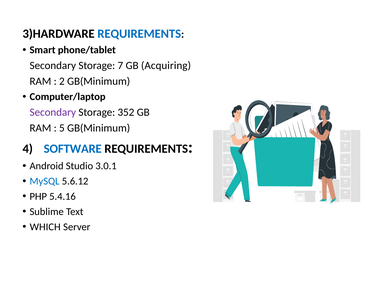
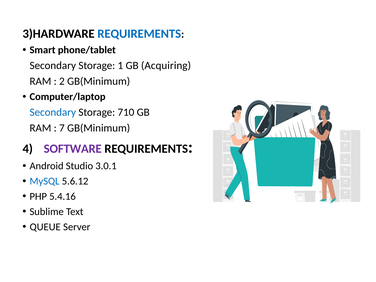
7: 7 -> 1
Secondary at (53, 112) colour: purple -> blue
352: 352 -> 710
5: 5 -> 7
SOFTWARE colour: blue -> purple
WHICH: WHICH -> QUEUE
